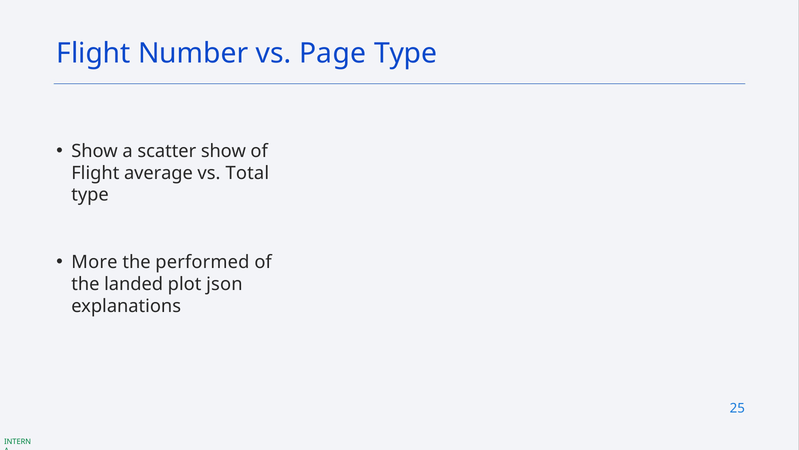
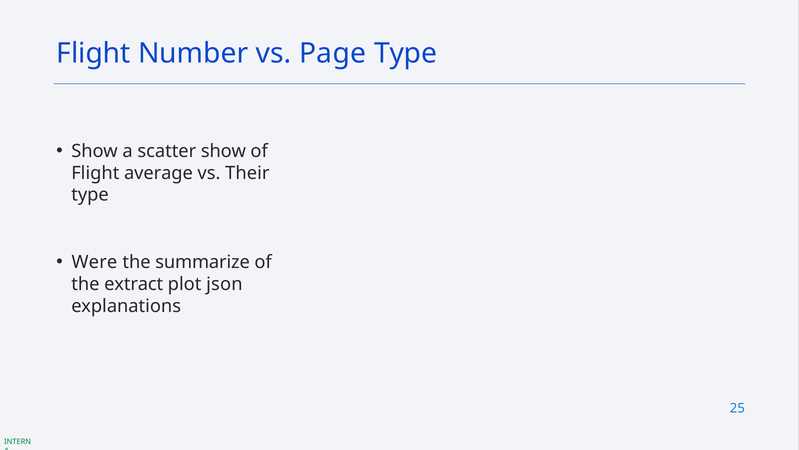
Total: Total -> Their
More: More -> Were
performed: performed -> summarize
landed: landed -> extract
